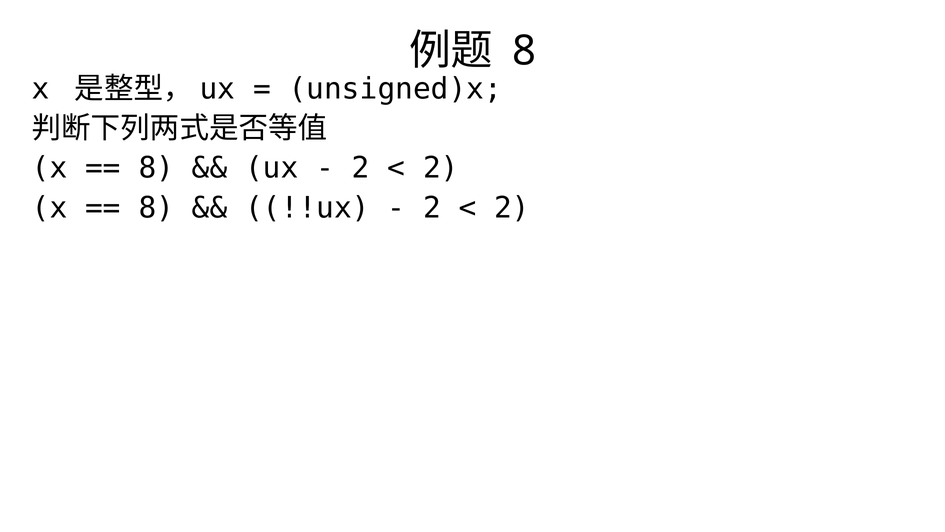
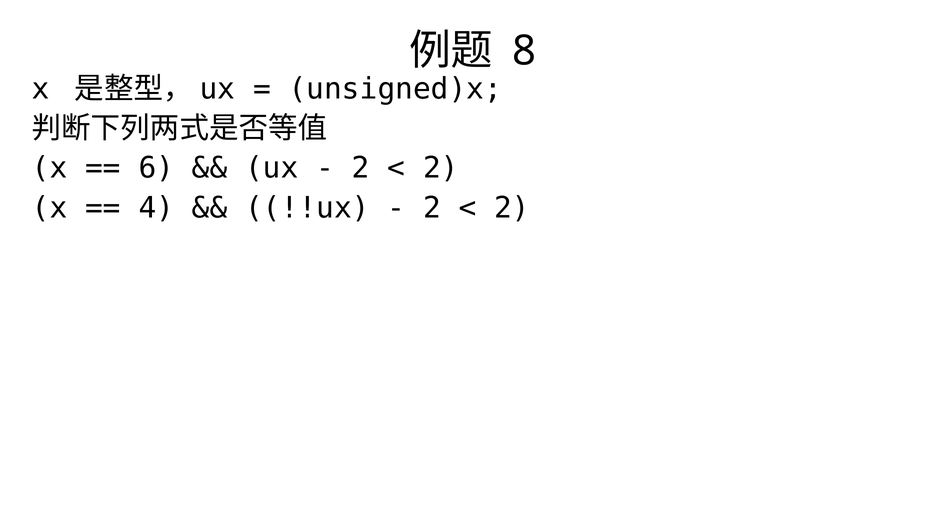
8 at (156, 168): 8 -> 6
8 at (156, 208): 8 -> 4
